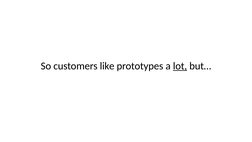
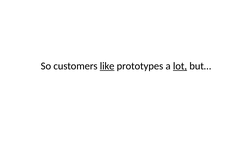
like underline: none -> present
